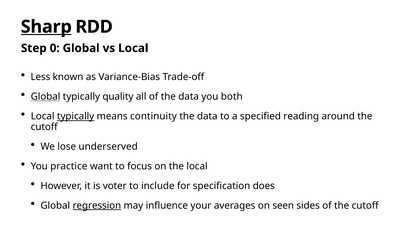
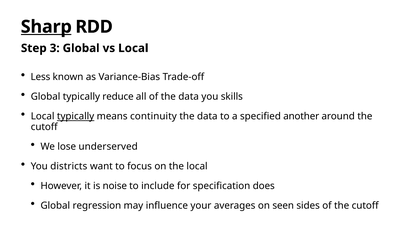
0: 0 -> 3
Global at (46, 97) underline: present -> none
quality: quality -> reduce
both: both -> skills
reading: reading -> another
practice: practice -> districts
voter: voter -> noise
regression underline: present -> none
